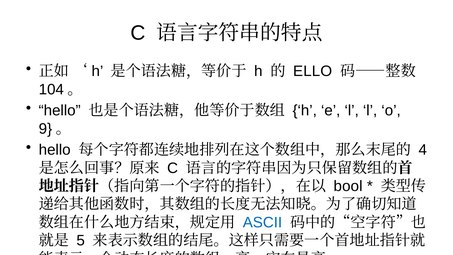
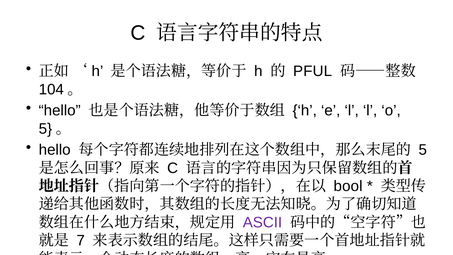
ELLO: ELLO -> PFUL
9 at (45, 129): 9 -> 5
4 at (423, 150): 4 -> 5
ASCII colour: blue -> purple
5: 5 -> 7
